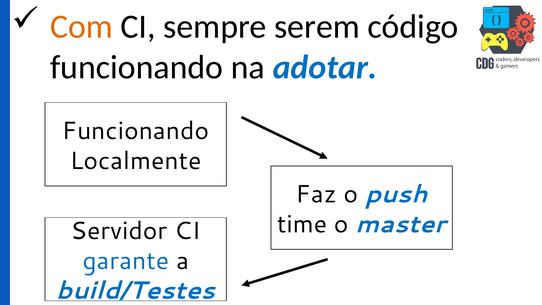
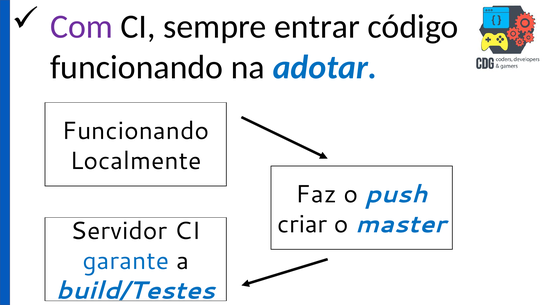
Com colour: orange -> purple
serem: serem -> entrar
time: time -> criar
